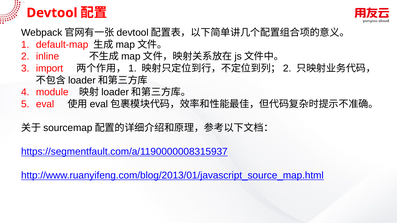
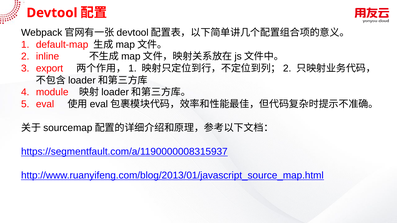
import: import -> export
